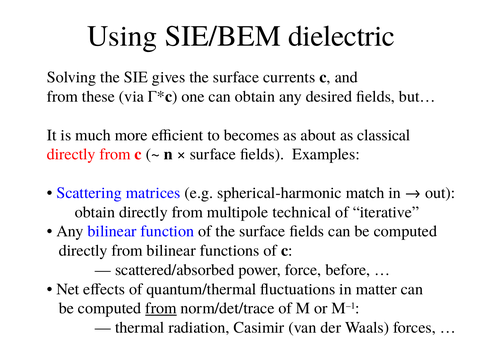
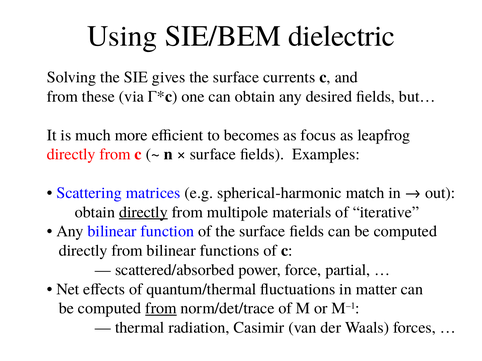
about: about -> focus
classical: classical -> leapfrog
directly at (143, 212) underline: none -> present
technical: technical -> materials
before: before -> partial
